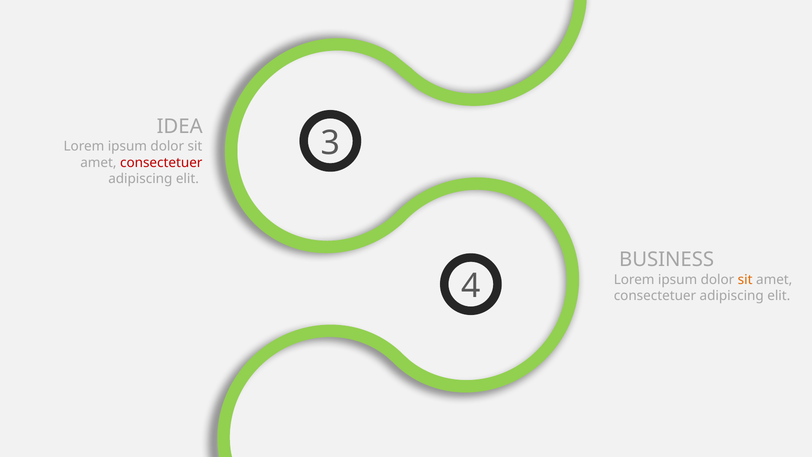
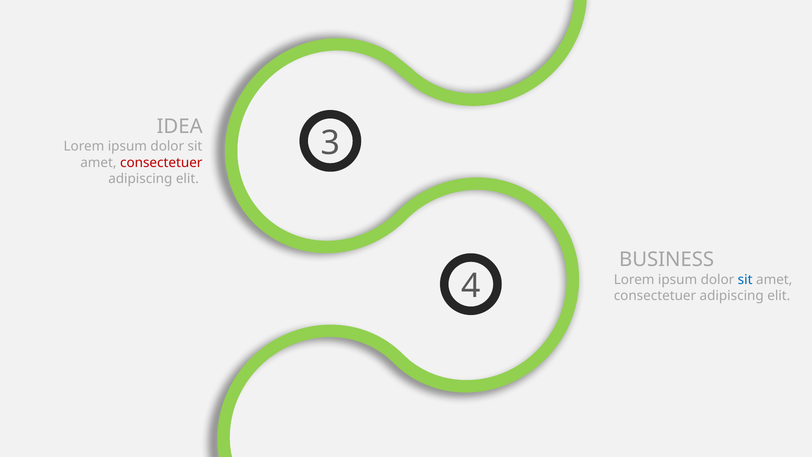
sit at (745, 279) colour: orange -> blue
